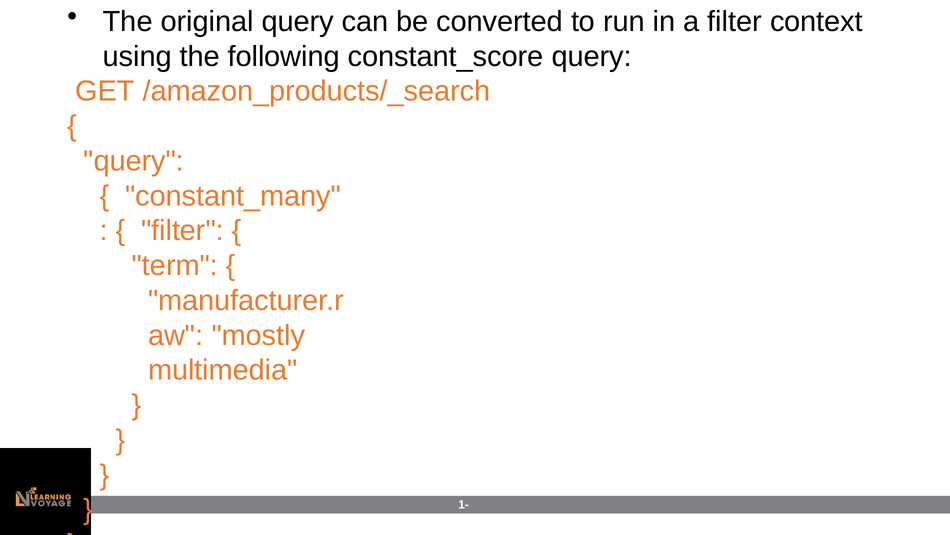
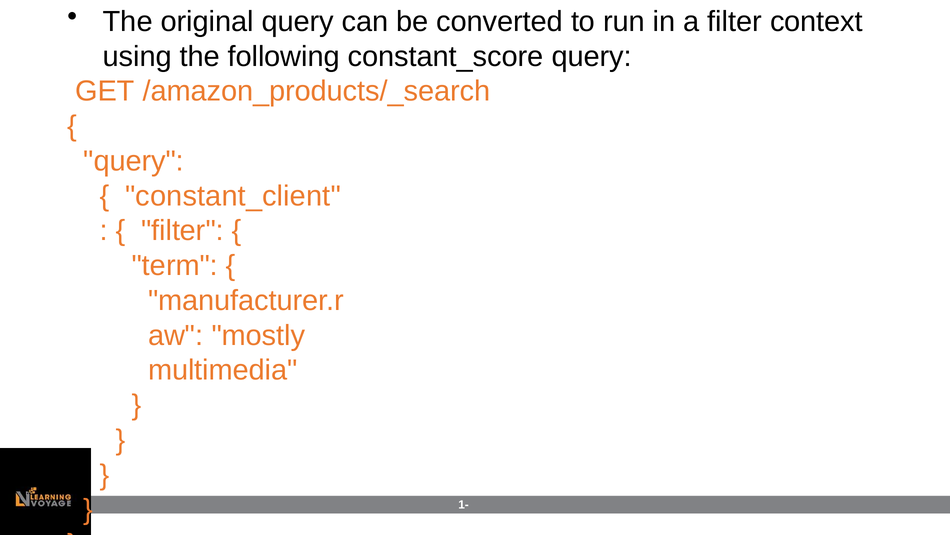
constant_many: constant_many -> constant_client
